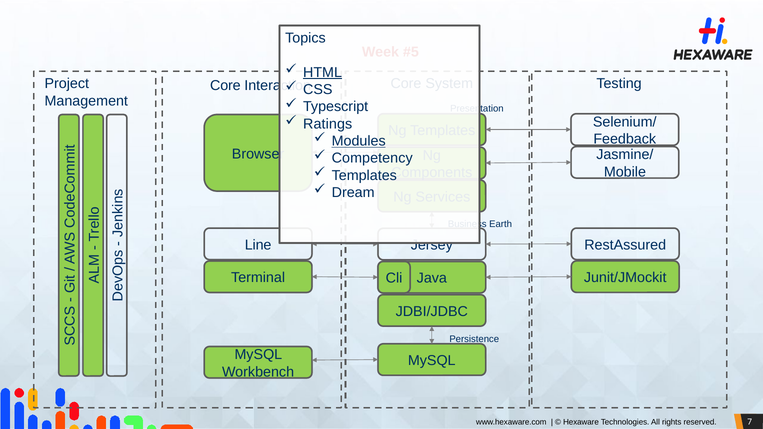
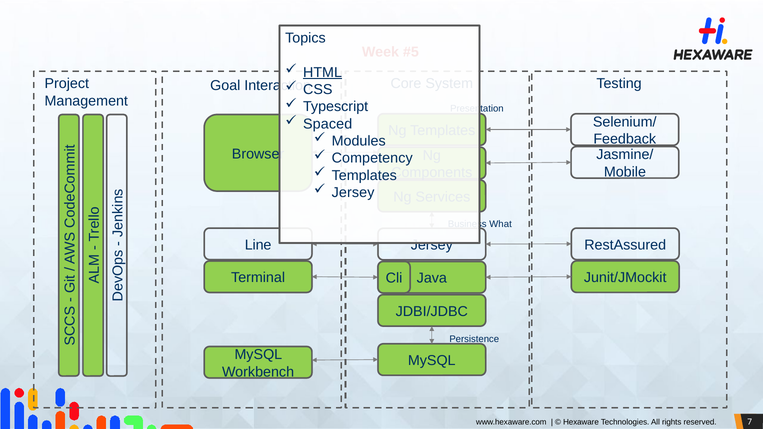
Core at (225, 85): Core -> Goal
Ratings: Ratings -> Spaced
Modules underline: present -> none
Dream at (353, 193): Dream -> Jersey
Earth: Earth -> What
